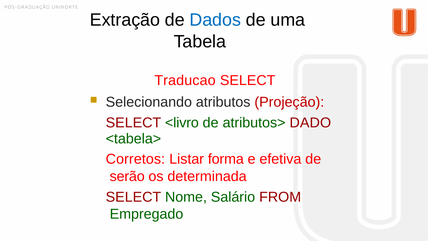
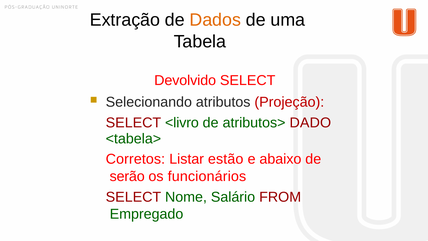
Dados colour: blue -> orange
Traducao: Traducao -> Devolvido
forma: forma -> estão
efetiva: efetiva -> abaixo
determinada: determinada -> funcionários
